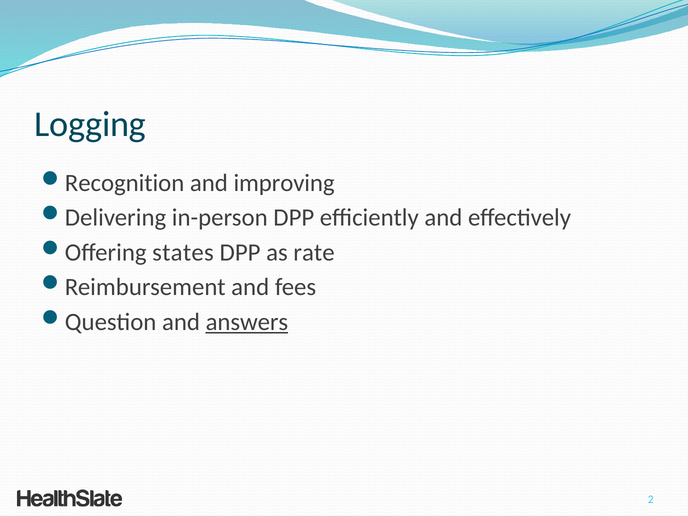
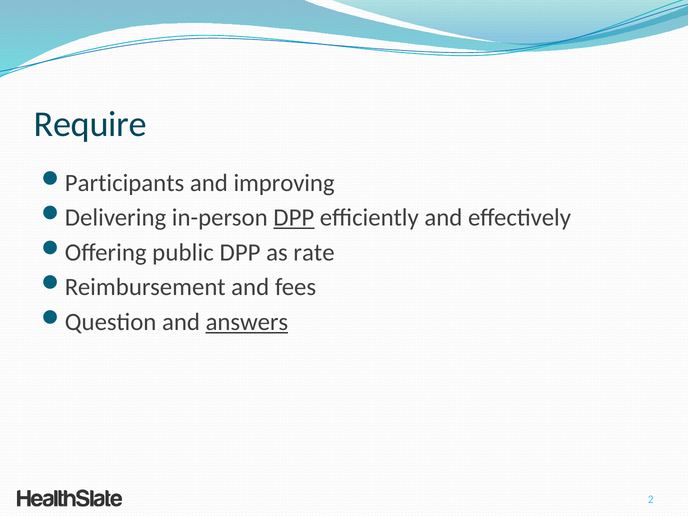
Logging: Logging -> Require
Recognition: Recognition -> Participants
DPP at (294, 218) underline: none -> present
states: states -> public
